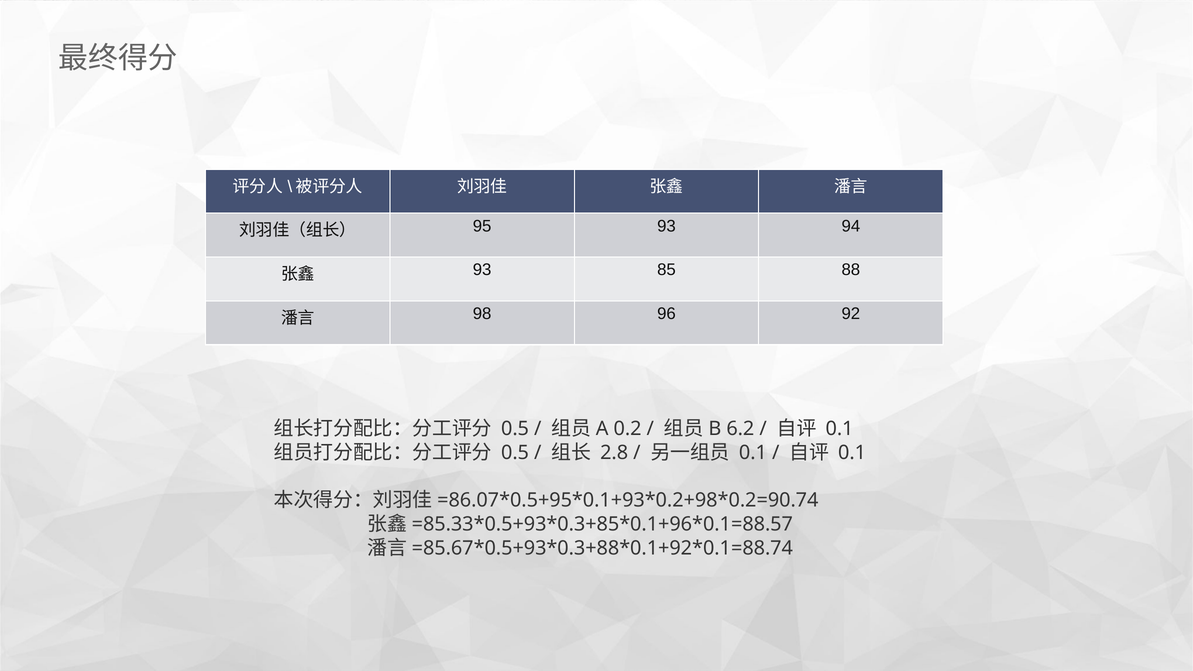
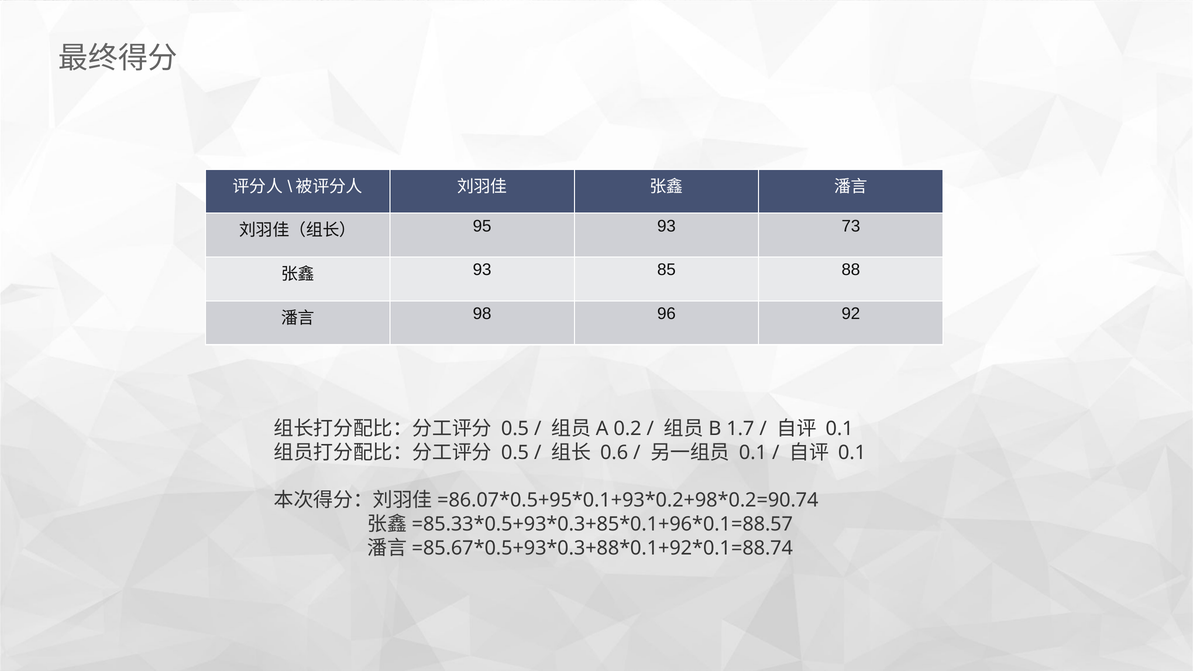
94: 94 -> 73
6.2: 6.2 -> 1.7
2.8: 2.8 -> 0.6
